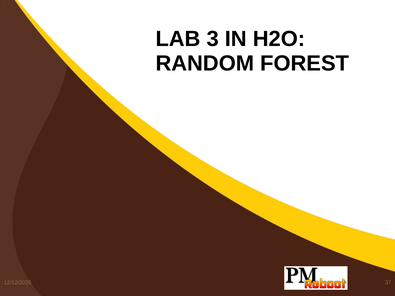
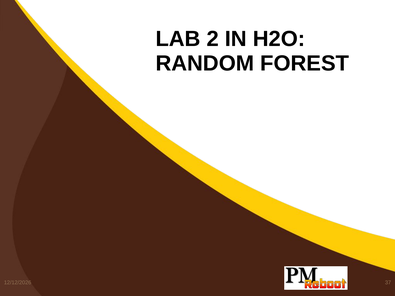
3: 3 -> 2
